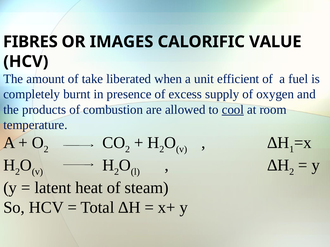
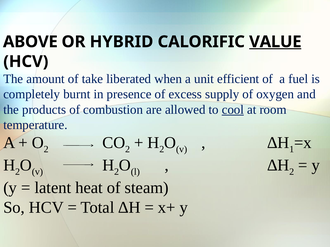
FIBRES: FIBRES -> ABOVE
IMAGES: IMAGES -> HYBRID
VALUE underline: none -> present
